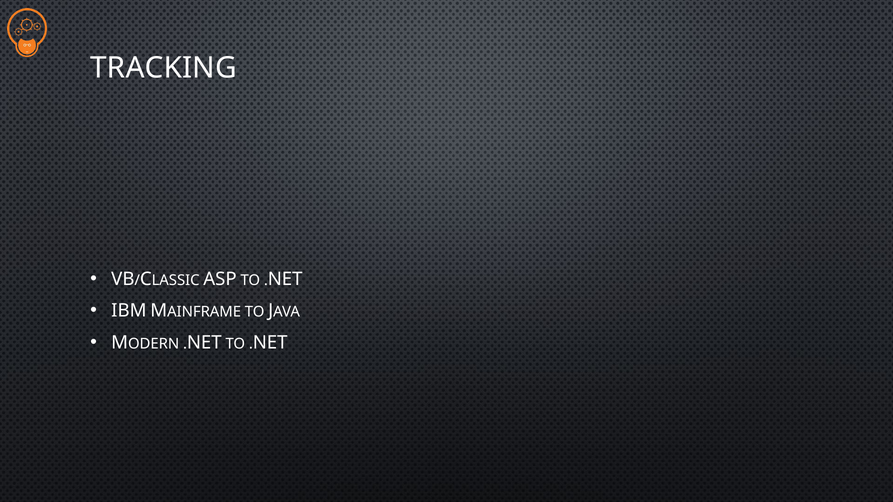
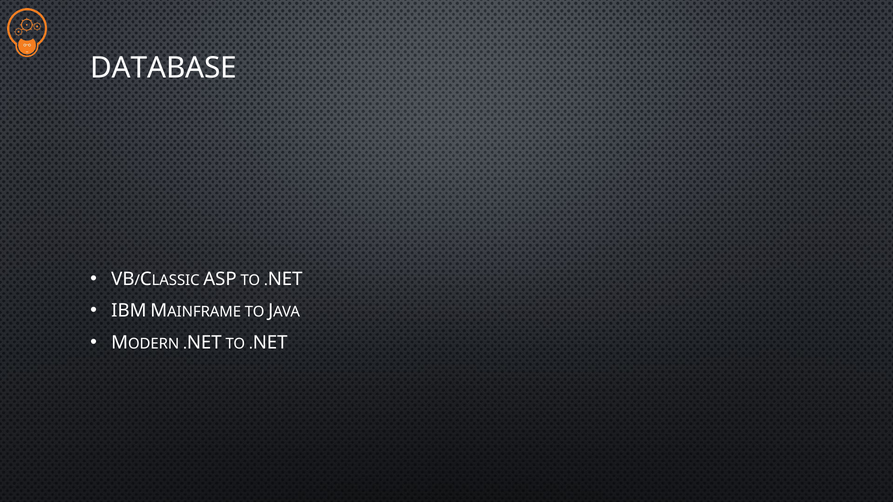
TRACKING: TRACKING -> DATABASE
